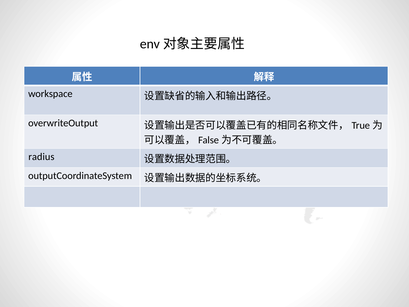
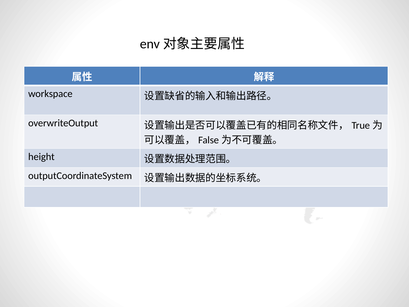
radius: radius -> height
